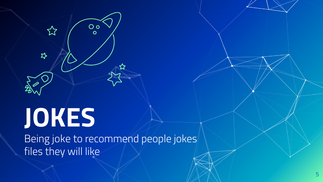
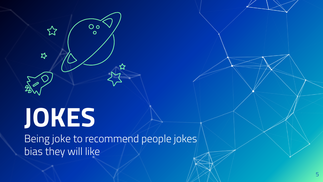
files: files -> bias
